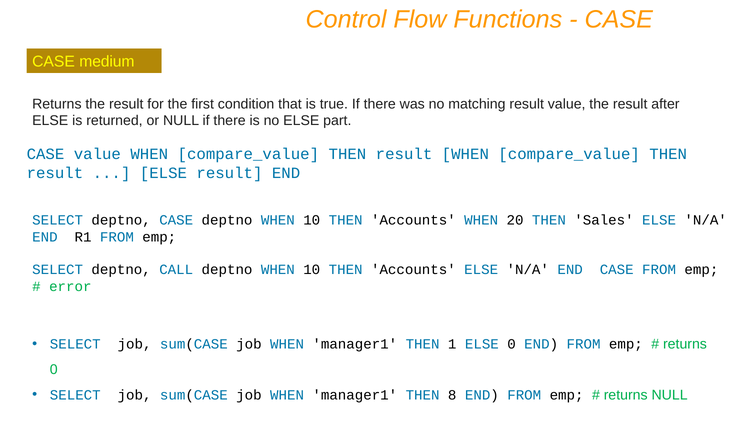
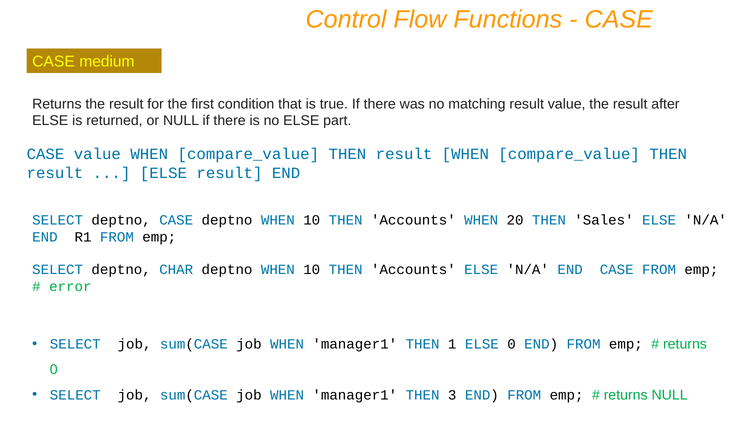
CALL: CALL -> CHAR
8: 8 -> 3
